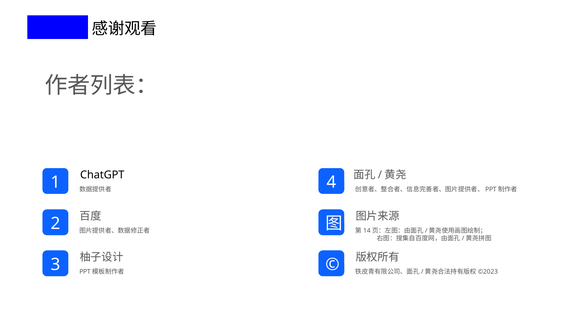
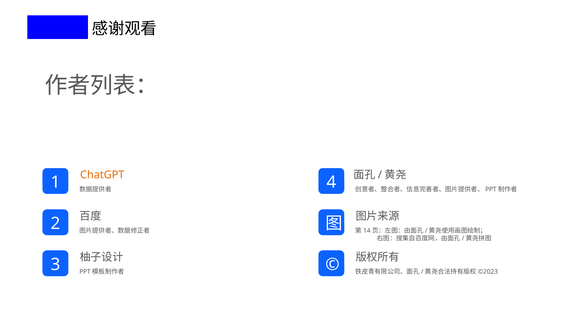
ChatGPT colour: black -> orange
